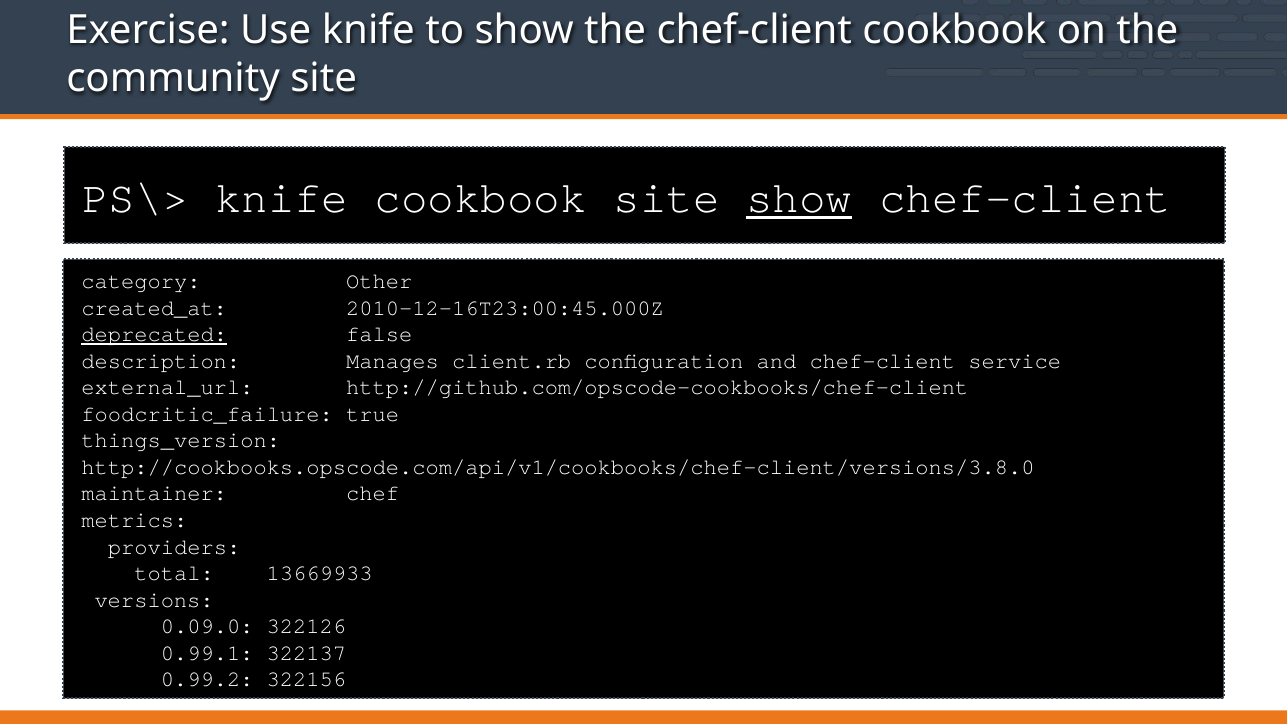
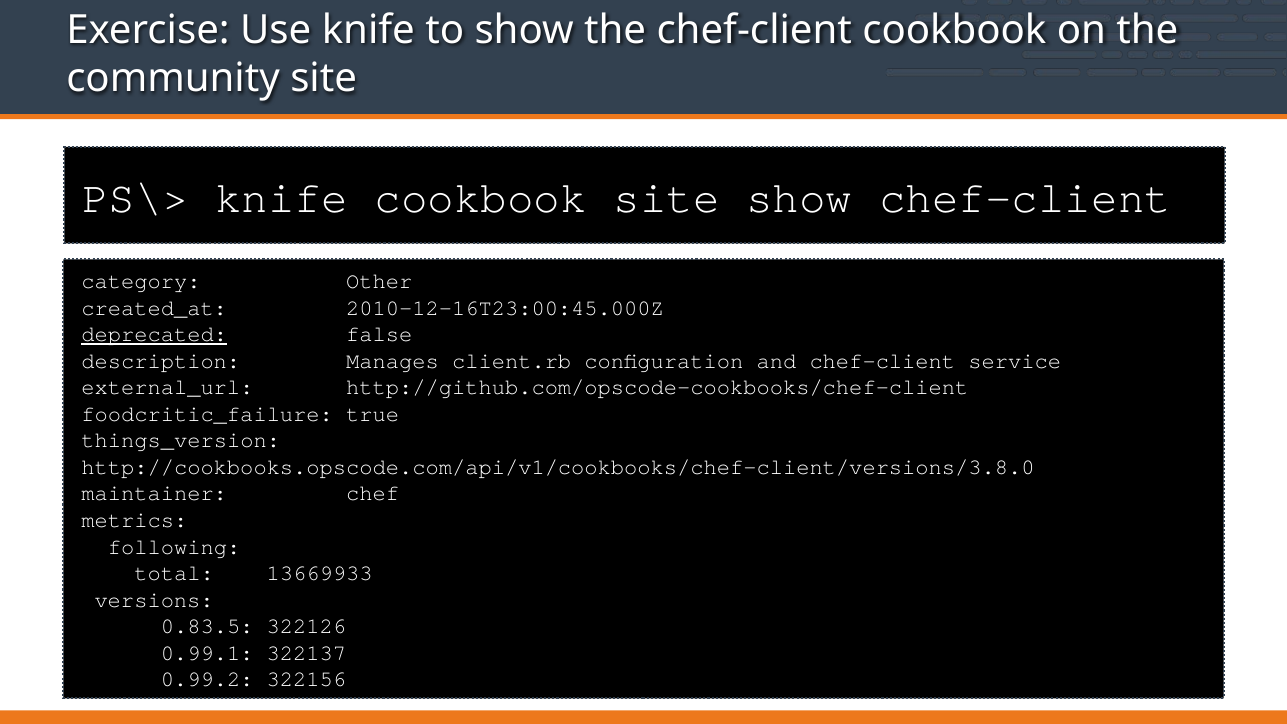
show at (799, 198) underline: present -> none
providers: providers -> following
0.09.0: 0.09.0 -> 0.83.5
